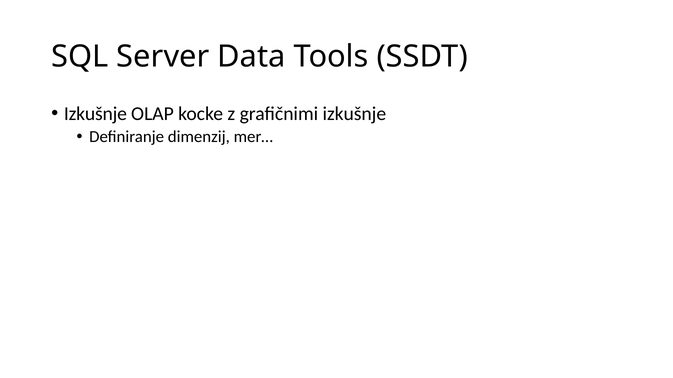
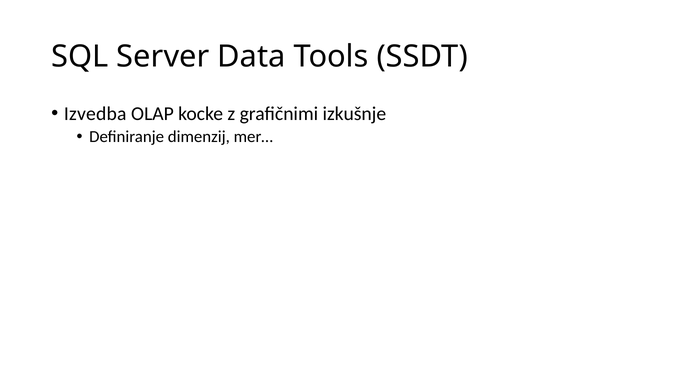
Izkušnje at (95, 114): Izkušnje -> Izvedba
